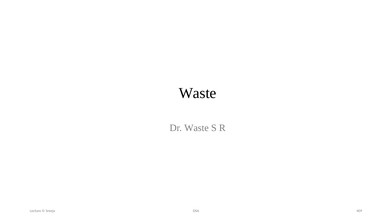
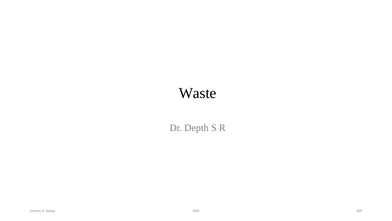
Dr Waste: Waste -> Depth
